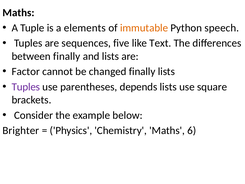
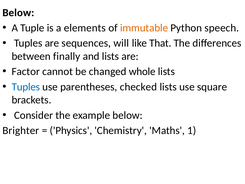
Maths at (18, 13): Maths -> Below
five: five -> will
Text: Text -> That
changed finally: finally -> whole
Tuples at (26, 87) colour: purple -> blue
depends: depends -> checked
6: 6 -> 1
